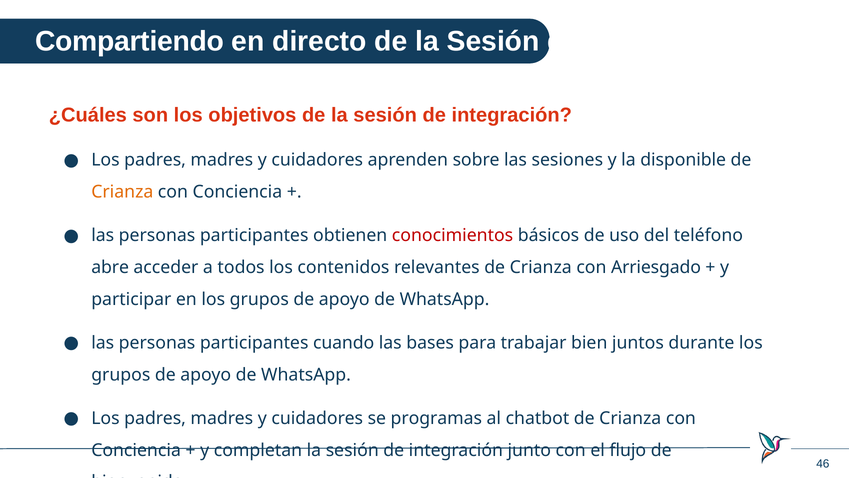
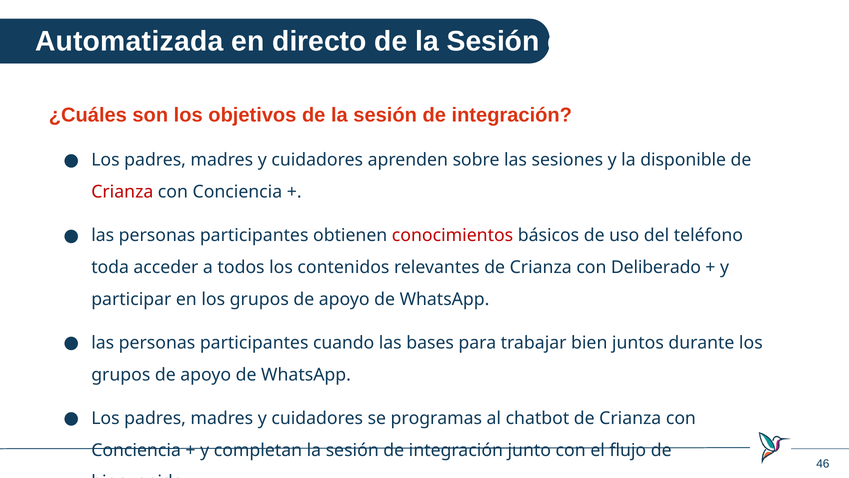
Compartiendo: Compartiendo -> Automatizada
Crianza at (122, 192) colour: orange -> red
abre: abre -> toda
Arriesgado: Arriesgado -> Deliberado
